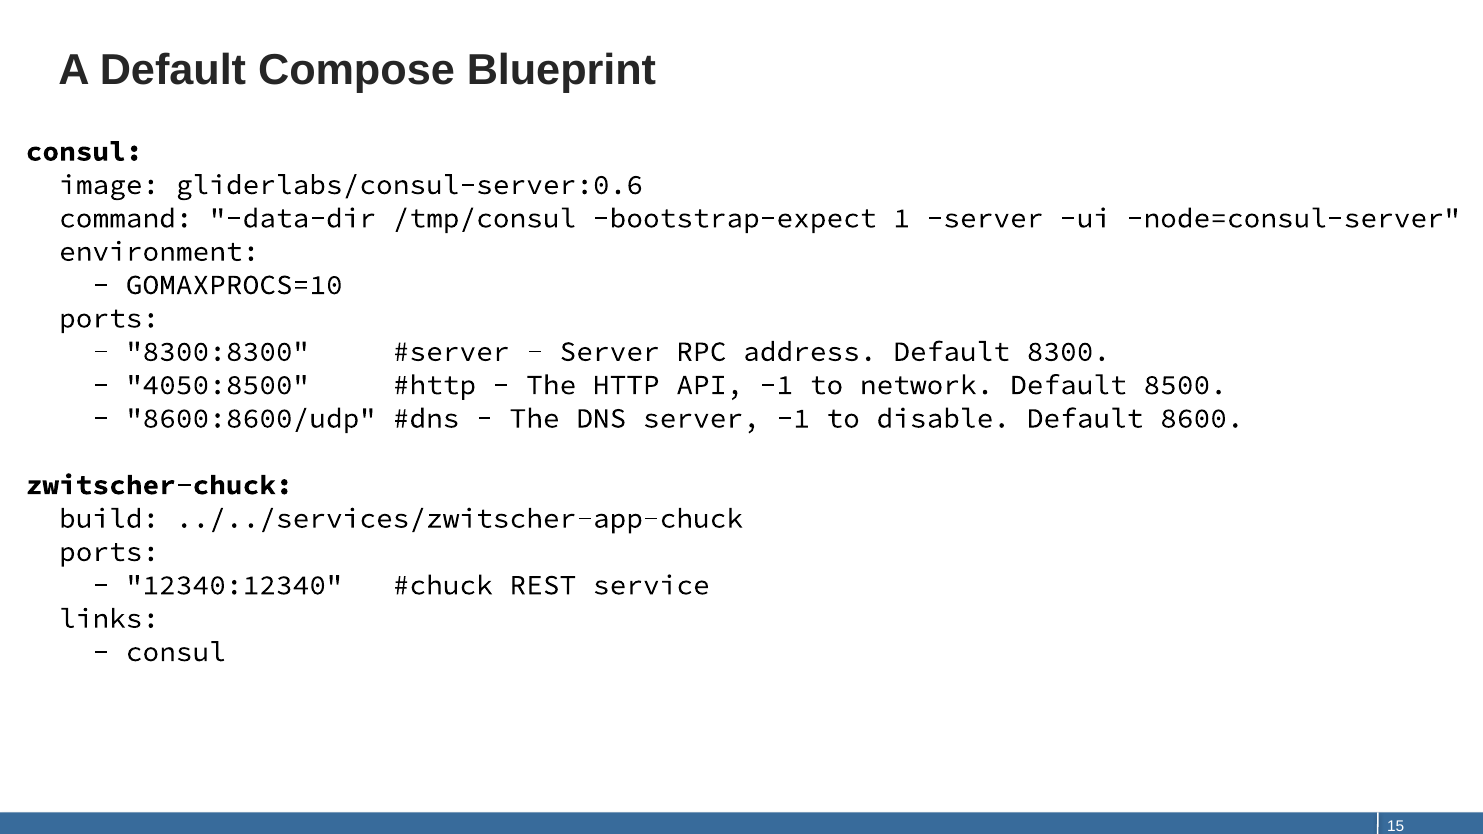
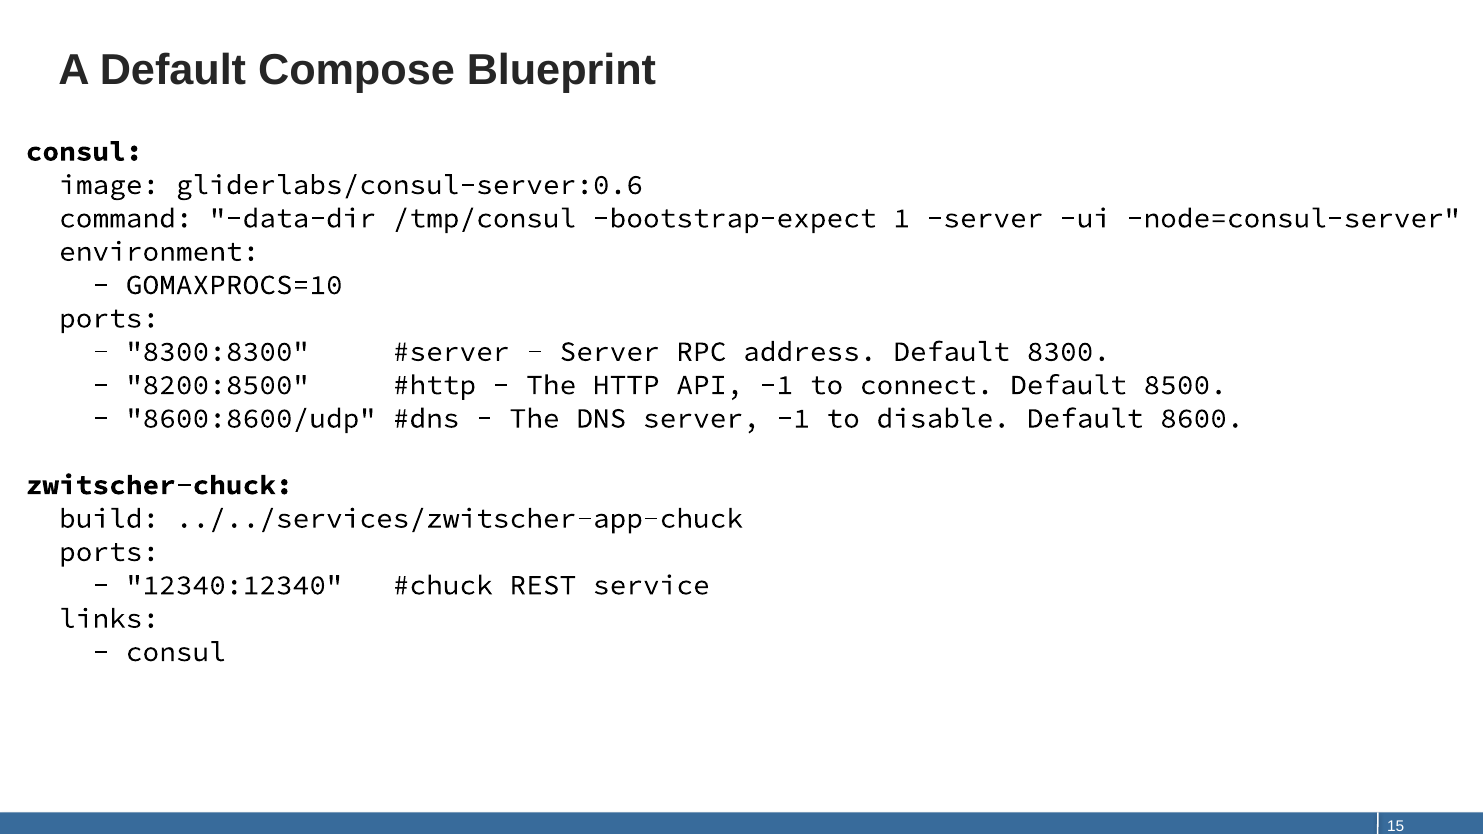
4050:8500: 4050:8500 -> 8200:8500
network: network -> connect
